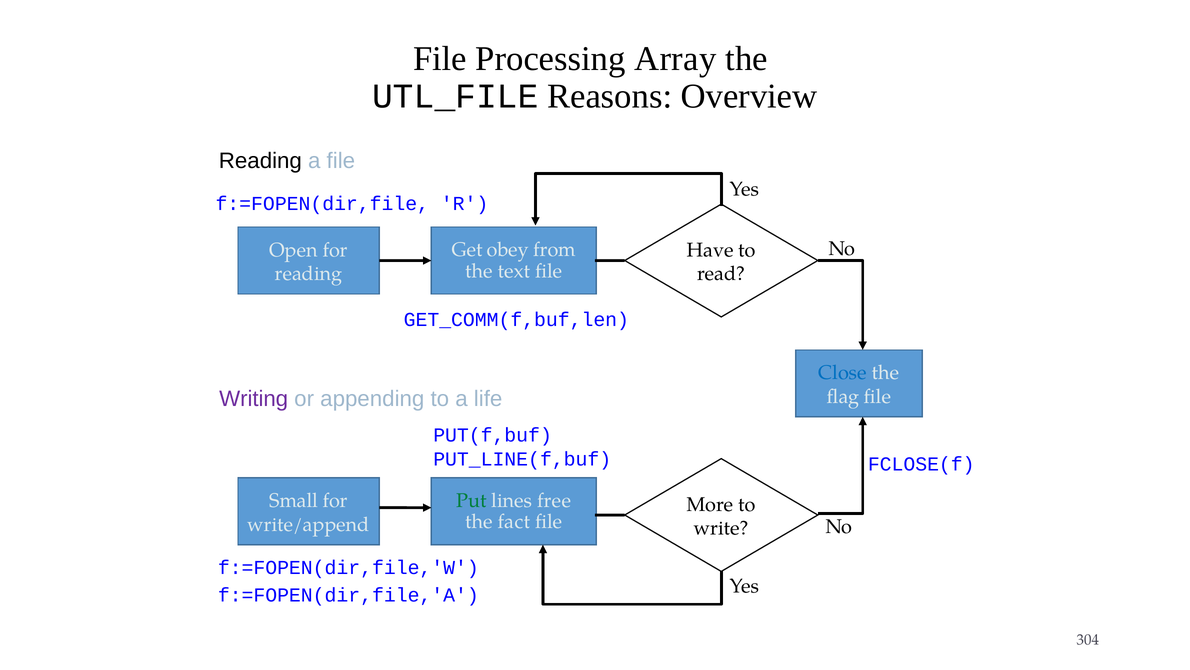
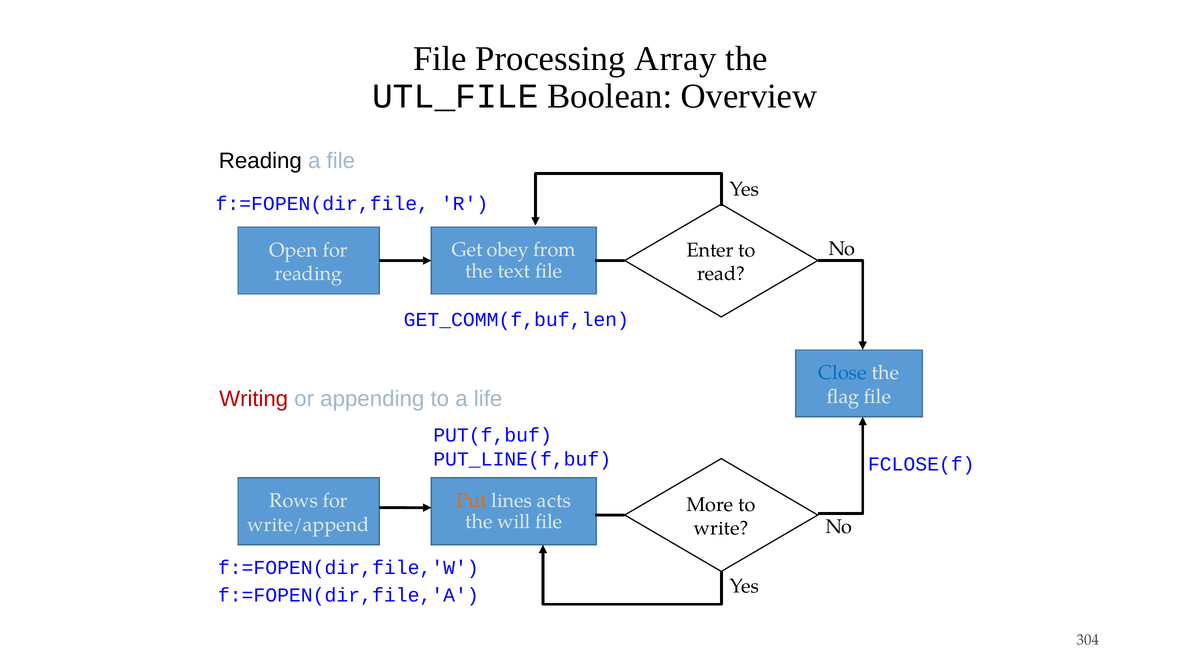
Reasons: Reasons -> Boolean
Have: Have -> Enter
Writing colour: purple -> red
Put colour: green -> orange
free: free -> acts
Small: Small -> Rows
fact: fact -> will
